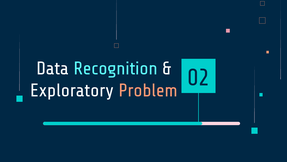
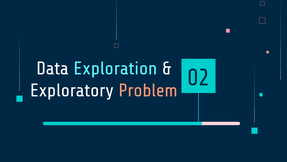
Recognition: Recognition -> Exploration
